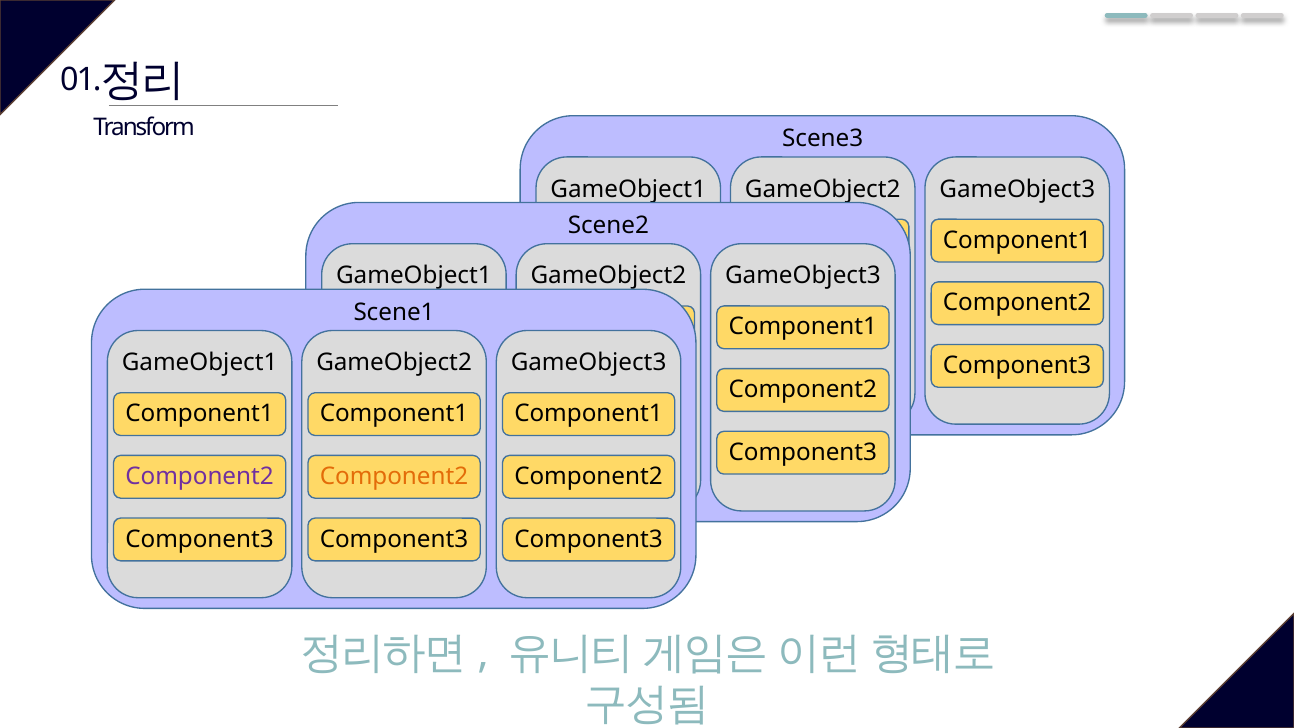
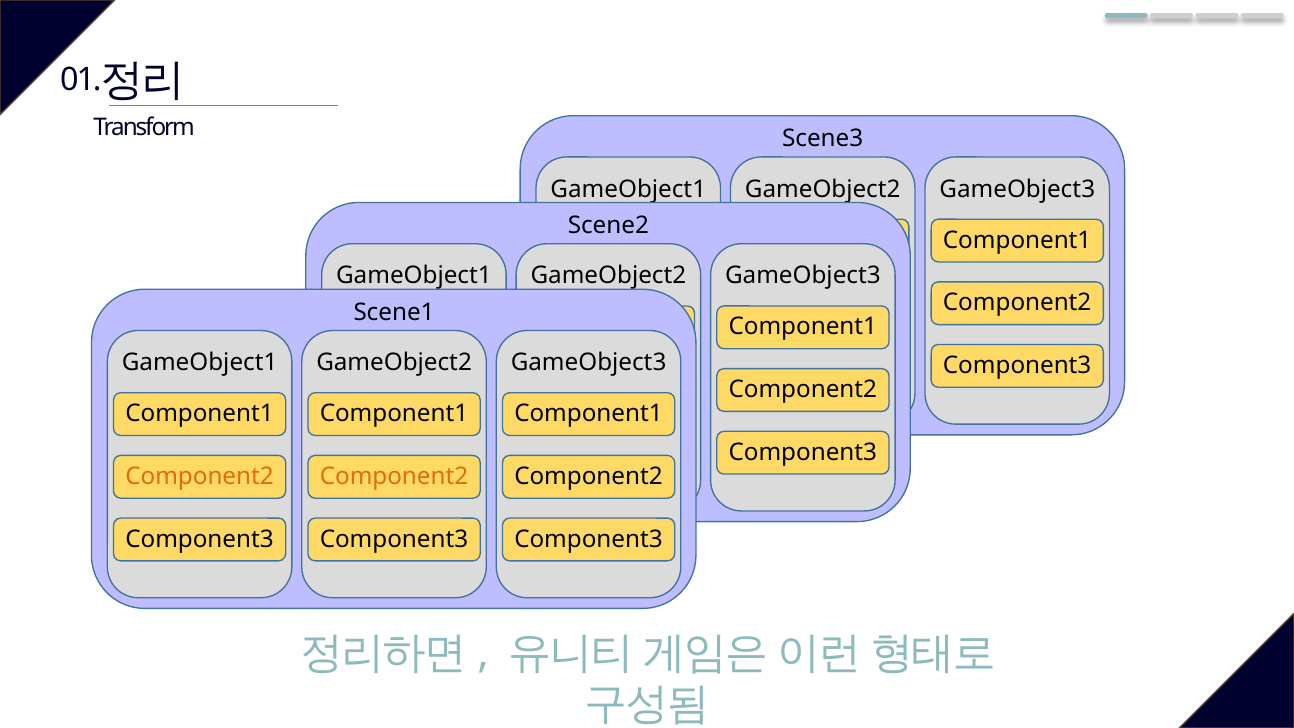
Component2 at (200, 476) colour: purple -> orange
